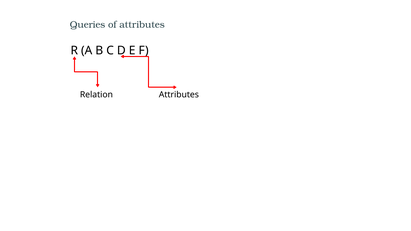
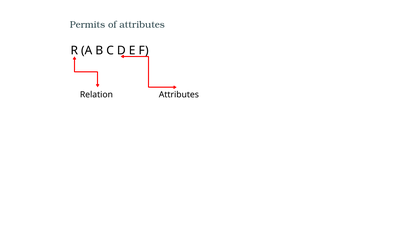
Queries: Queries -> Permits
